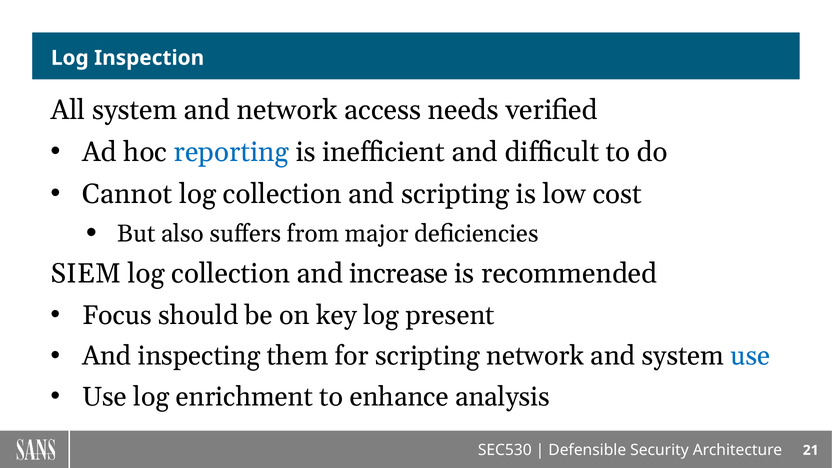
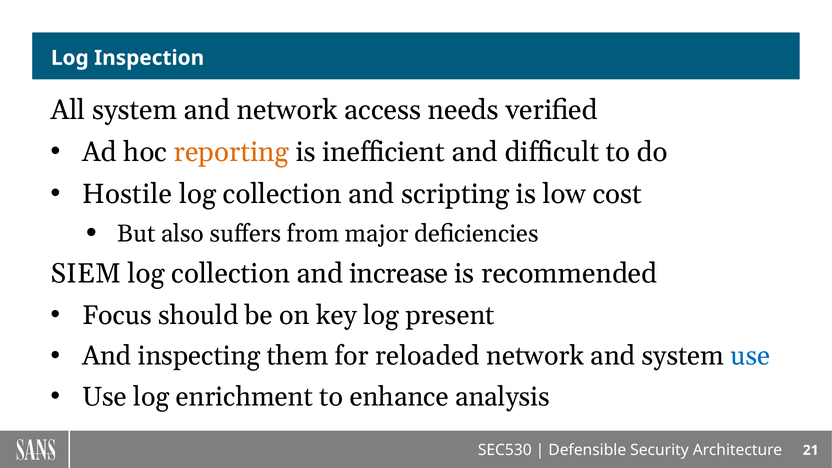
reporting colour: blue -> orange
Cannot: Cannot -> Hostile
for scripting: scripting -> reloaded
